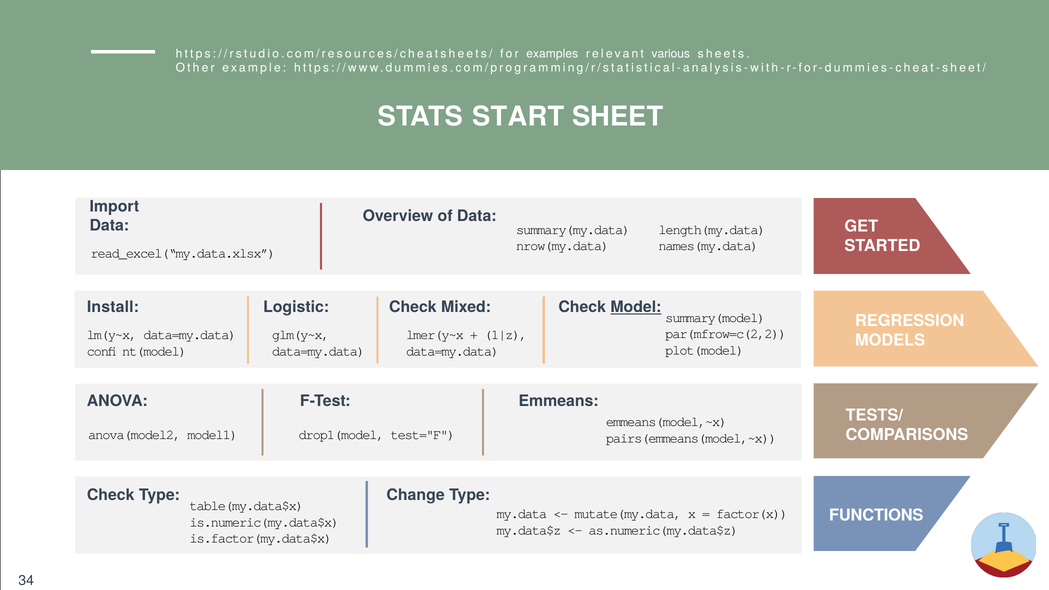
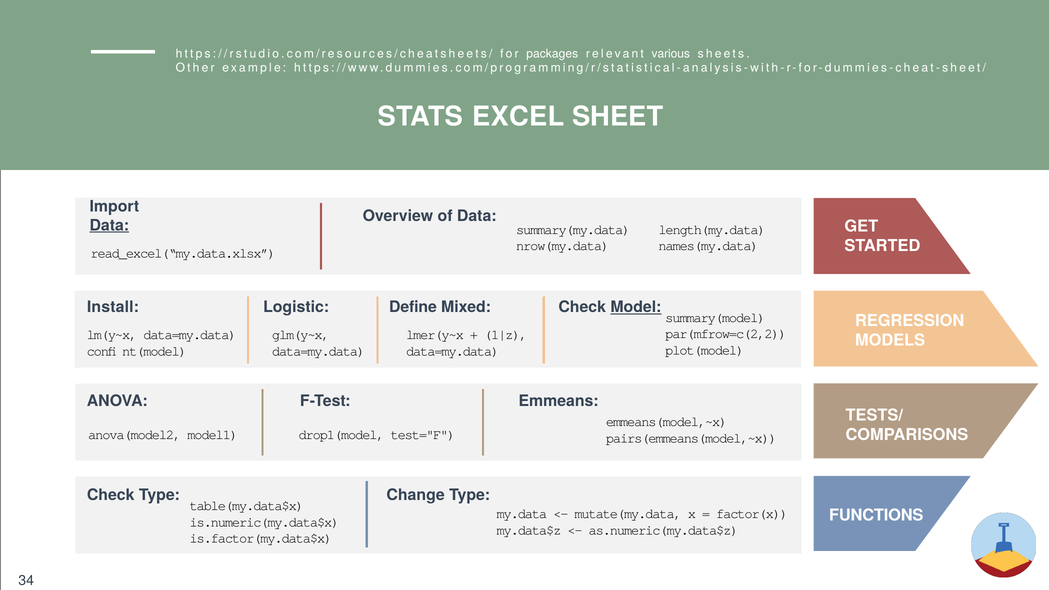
examples: examples -> packages
START: START -> EXCEL
Data at (109, 225) underline: none -> present
Check at (413, 307): Check -> Define
